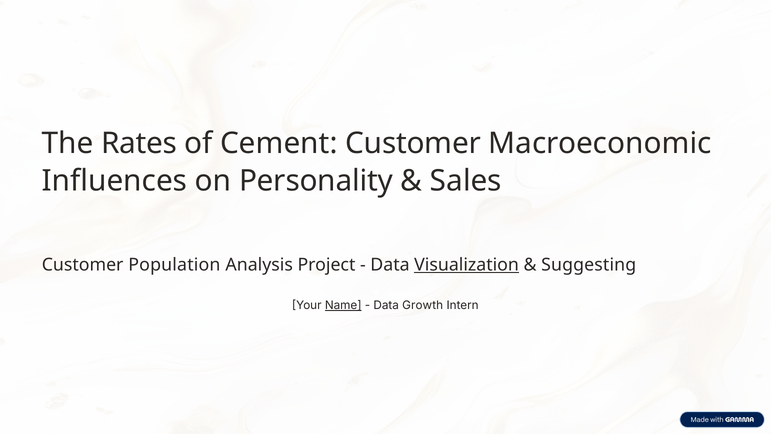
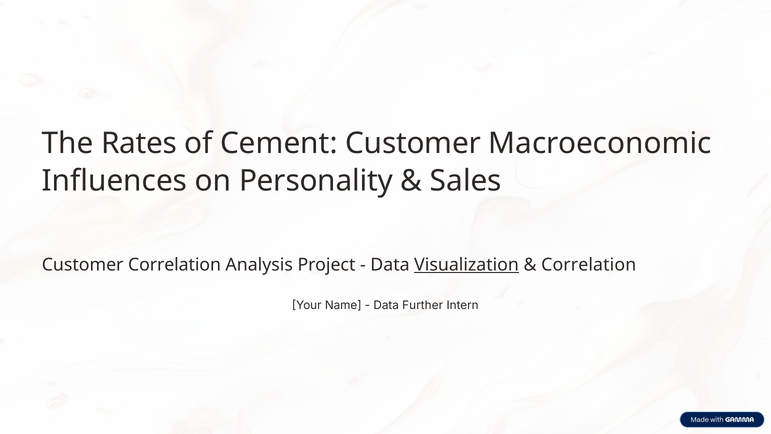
Customer Population: Population -> Correlation
Suggesting at (589, 265): Suggesting -> Correlation
Name underline: present -> none
Growth: Growth -> Further
